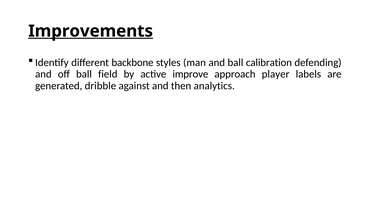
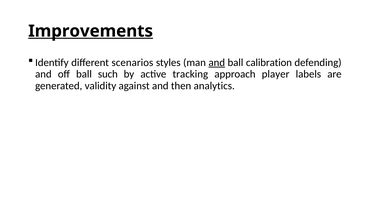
backbone: backbone -> scenarios
and at (217, 63) underline: none -> present
field: field -> such
improve: improve -> tracking
dribble: dribble -> validity
